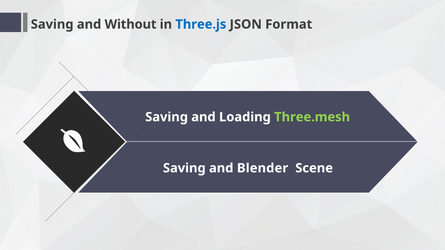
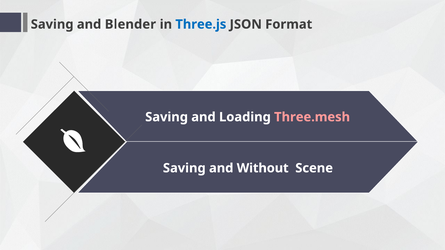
Without: Without -> Blender
Three.mesh colour: light green -> pink
Blender: Blender -> Without
